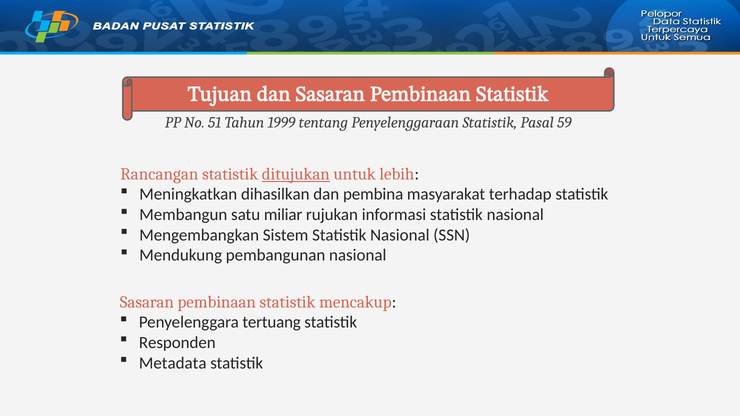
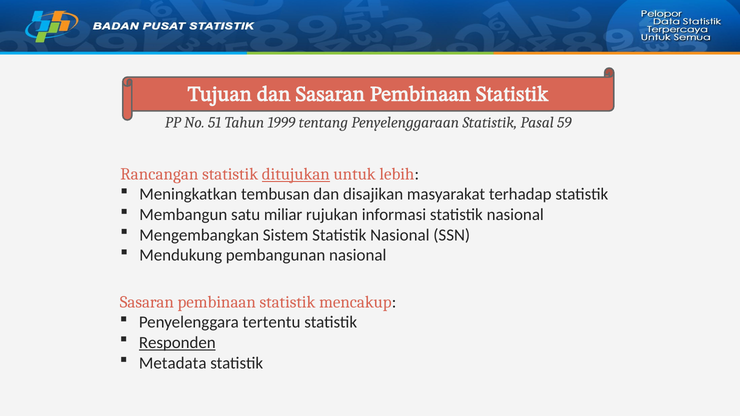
dihasilkan: dihasilkan -> tembusan
pembina: pembina -> disajikan
tertuang: tertuang -> tertentu
Responden underline: none -> present
